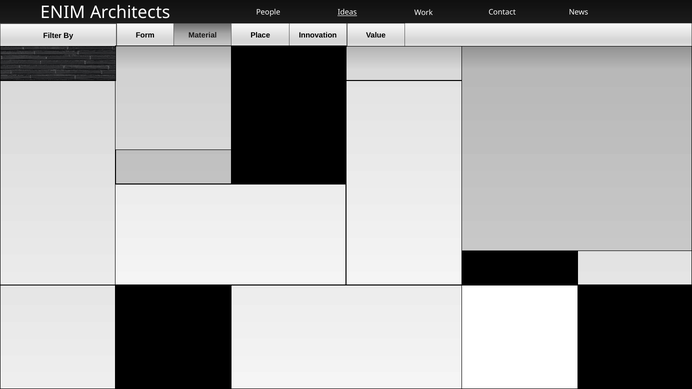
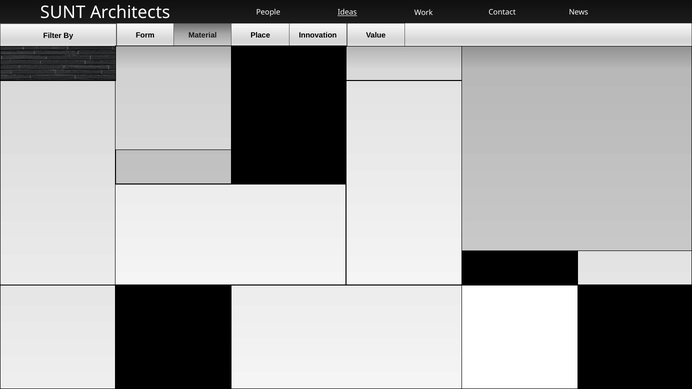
ENIM: ENIM -> SUNT
